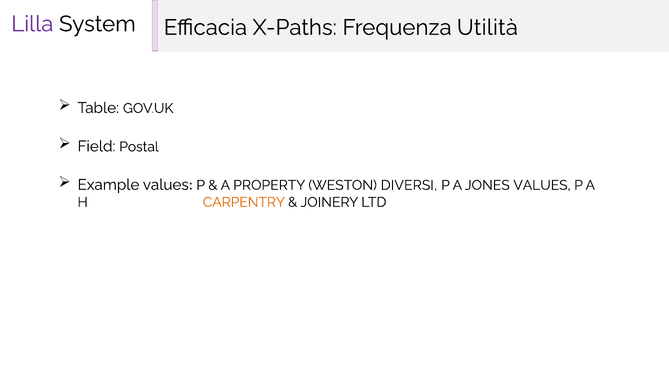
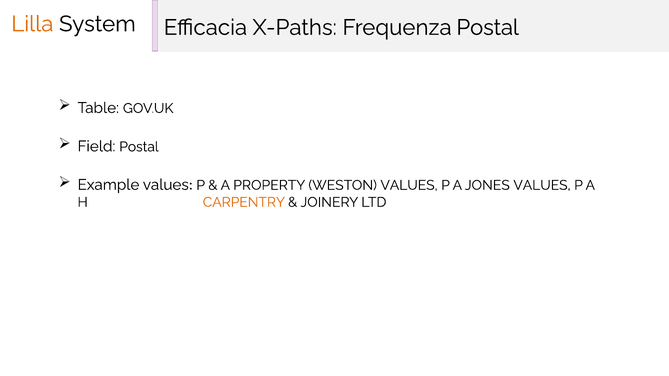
Lilla colour: purple -> orange
Frequenza Utilità: Utilità -> Postal
WESTON DIVERSI: DIVERSI -> VALUES
